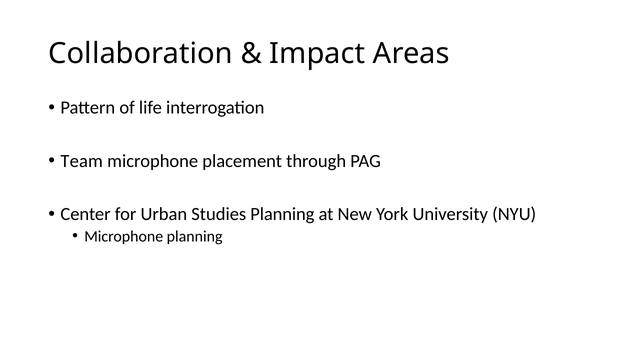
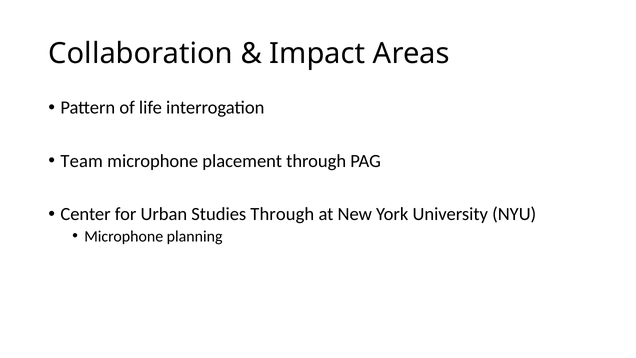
Studies Planning: Planning -> Through
